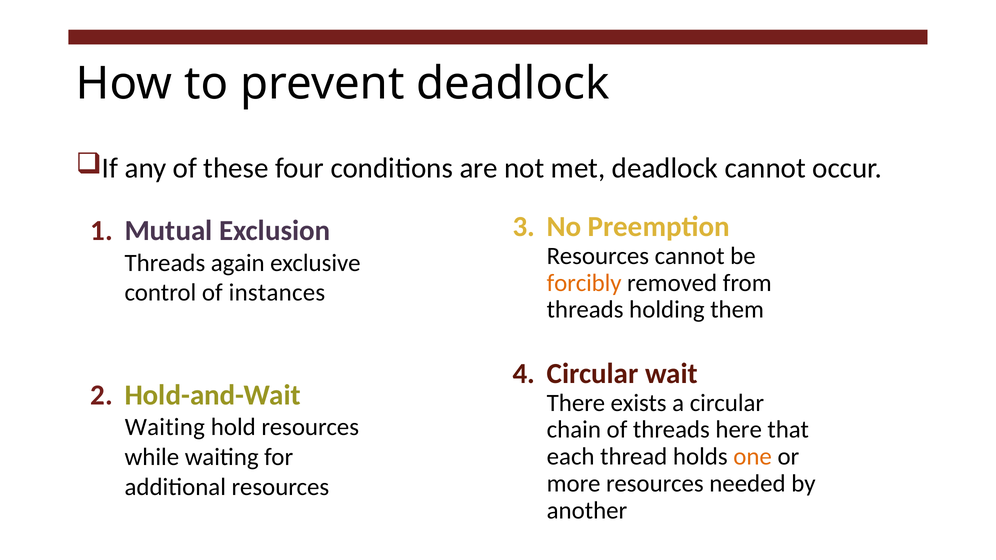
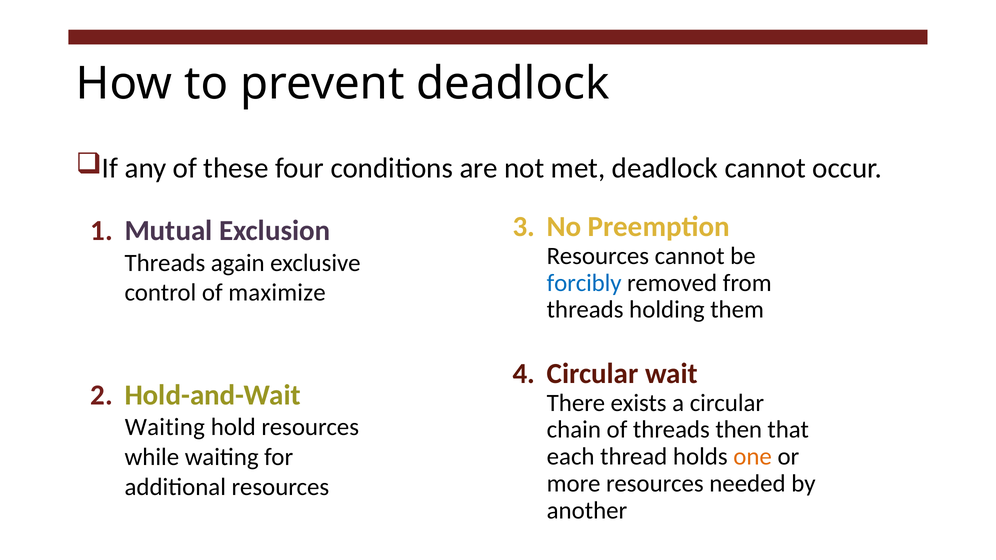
forcibly colour: orange -> blue
instances: instances -> maximize
here: here -> then
